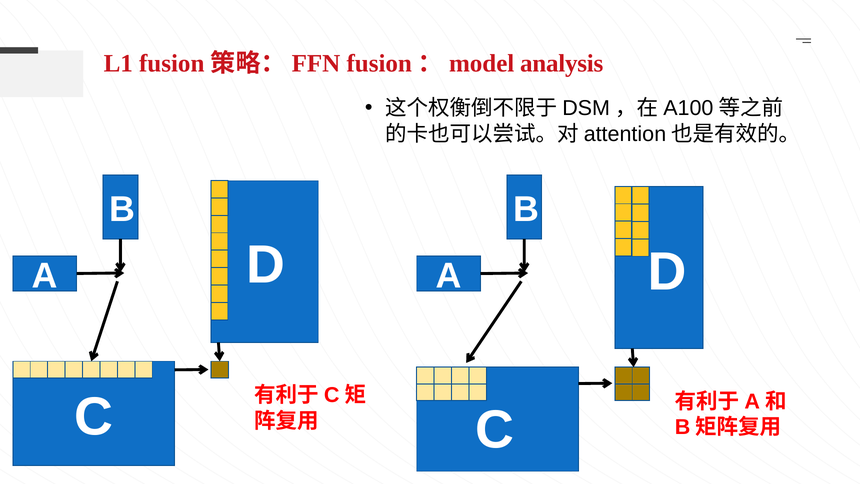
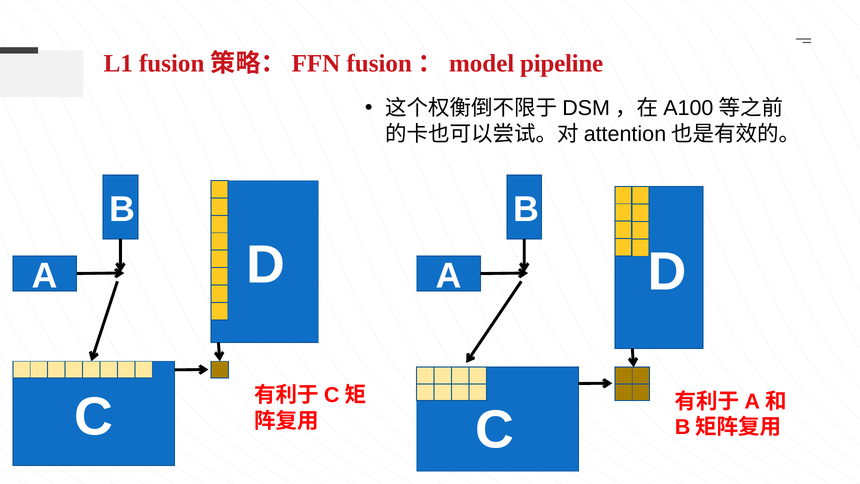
analysis: analysis -> pipeline
